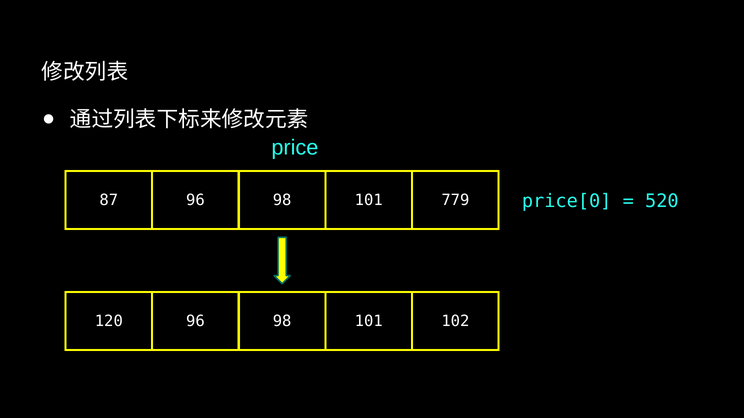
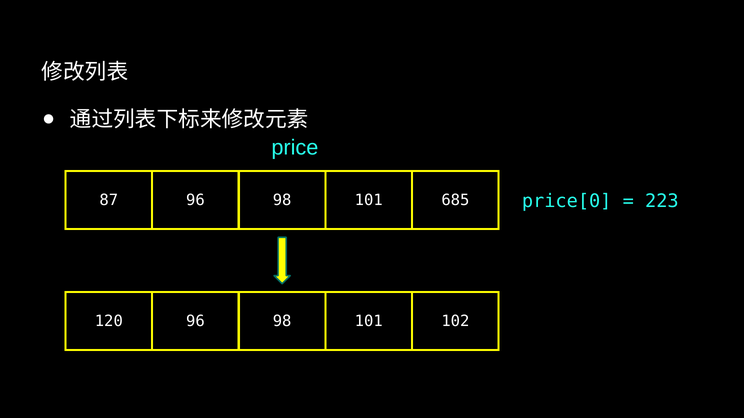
520: 520 -> 223
779: 779 -> 685
